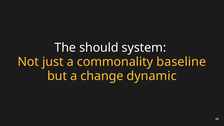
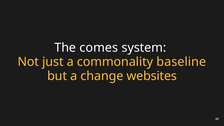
should: should -> comes
dynamic: dynamic -> websites
